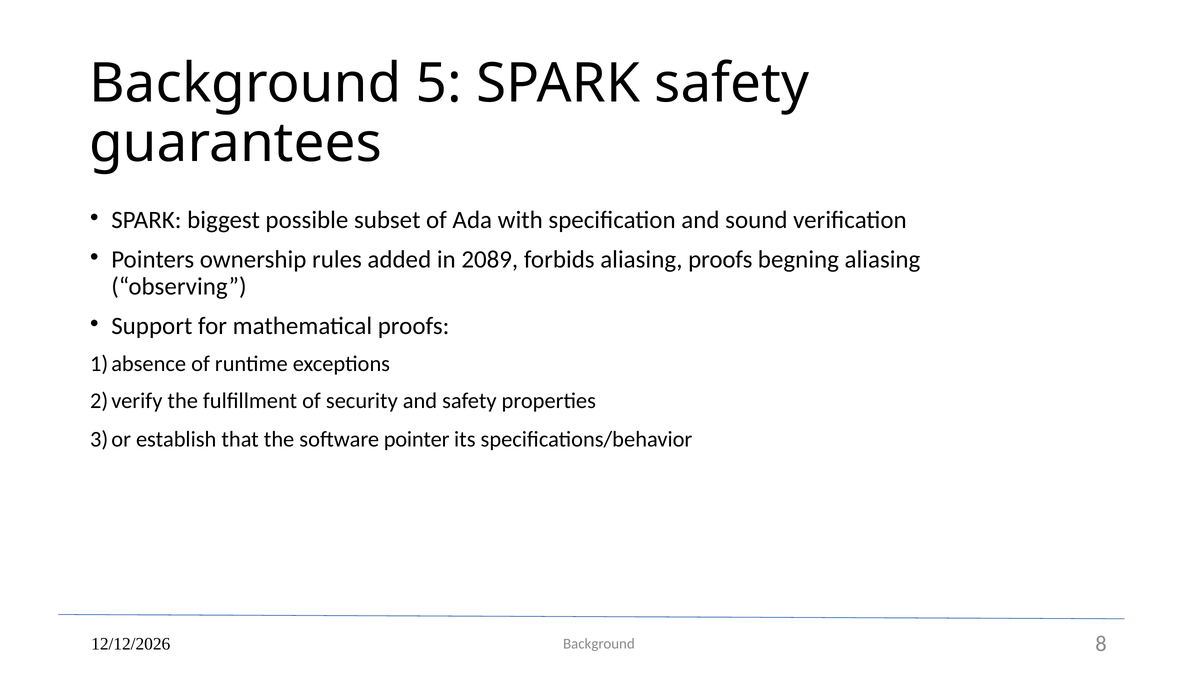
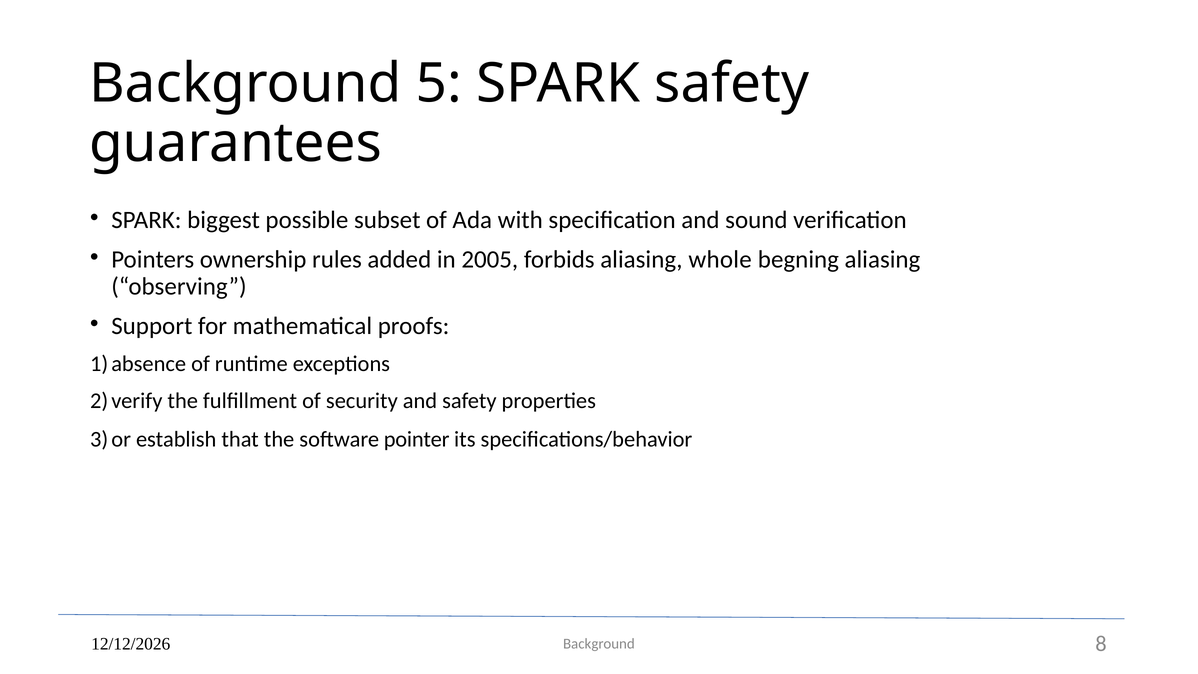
2089: 2089 -> 2005
aliasing proofs: proofs -> whole
